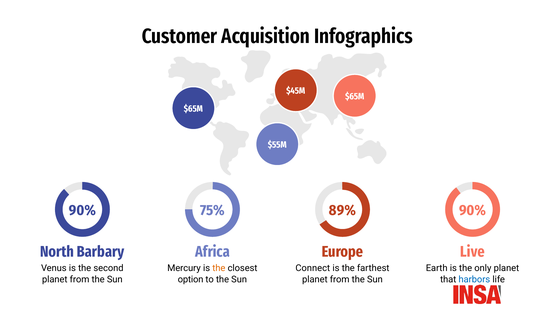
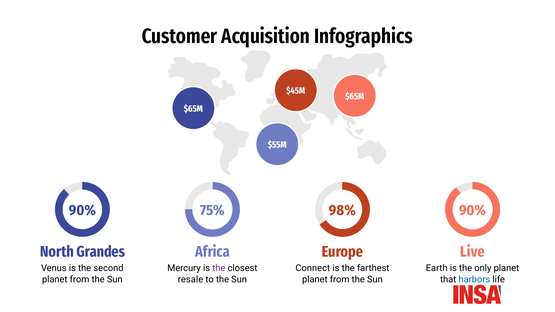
89%: 89% -> 98%
Barbary: Barbary -> Grandes
the at (219, 268) colour: orange -> purple
option: option -> resale
